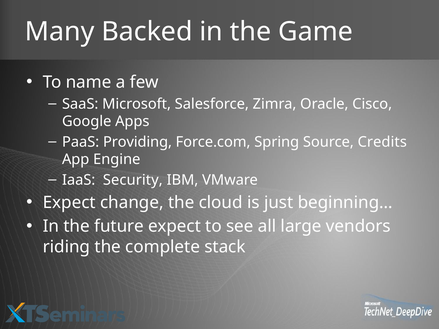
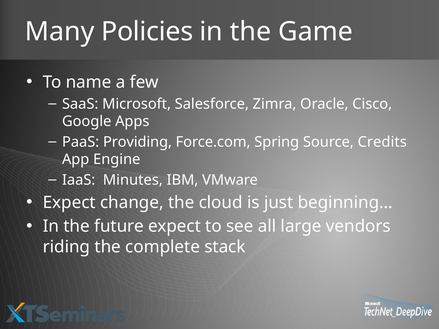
Backed: Backed -> Policies
Security: Security -> Minutes
